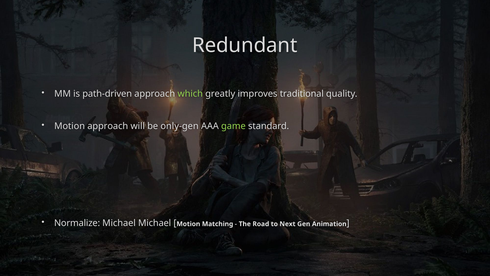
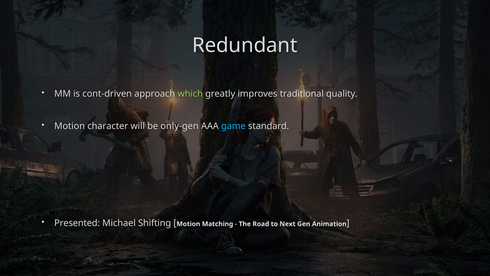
path-driven: path-driven -> cont-driven
Motion approach: approach -> character
game colour: light green -> light blue
Normalize: Normalize -> Presented
Michael Michael: Michael -> Shifting
